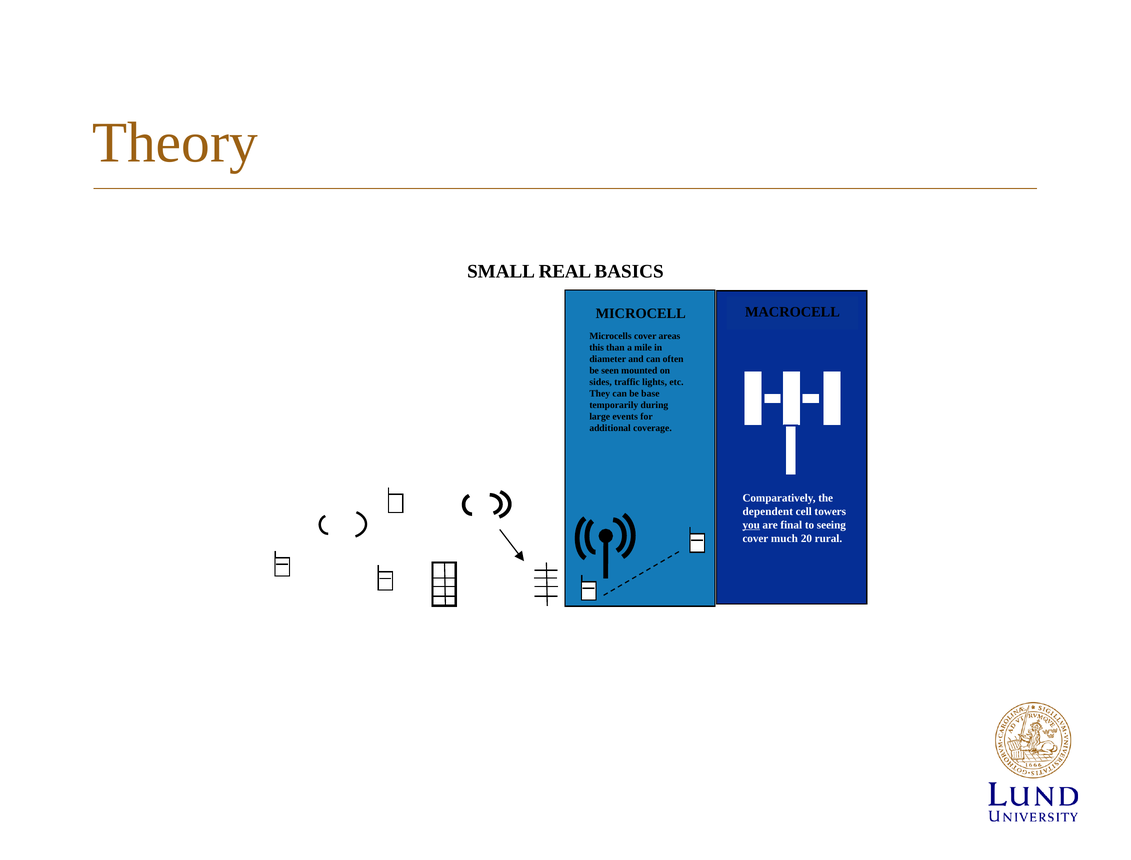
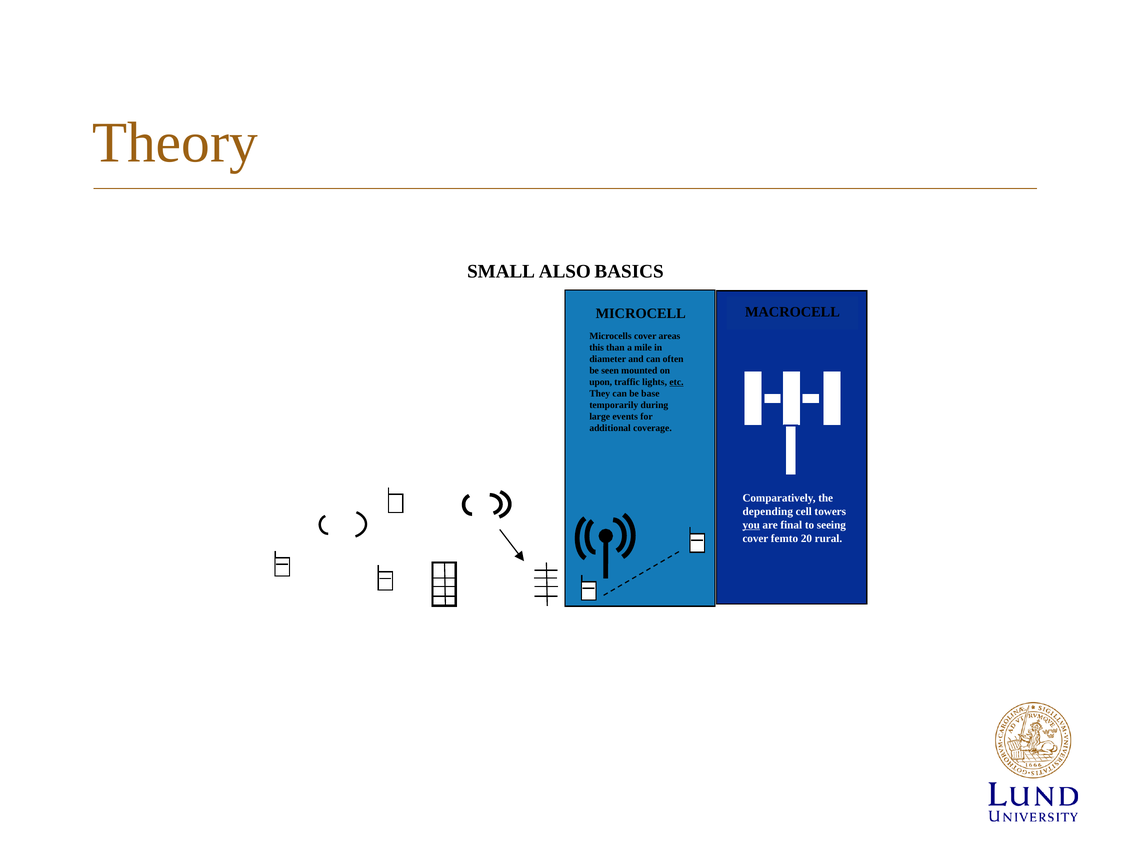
REAL: REAL -> ALSO
sides: sides -> upon
etc underline: none -> present
dependent: dependent -> depending
much: much -> femto
